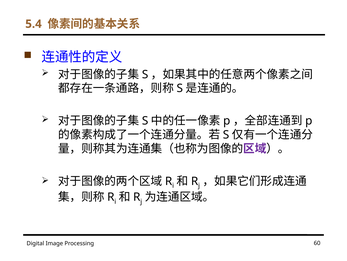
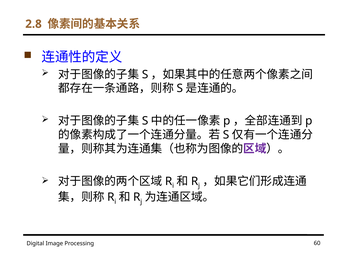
5.4: 5.4 -> 2.8
